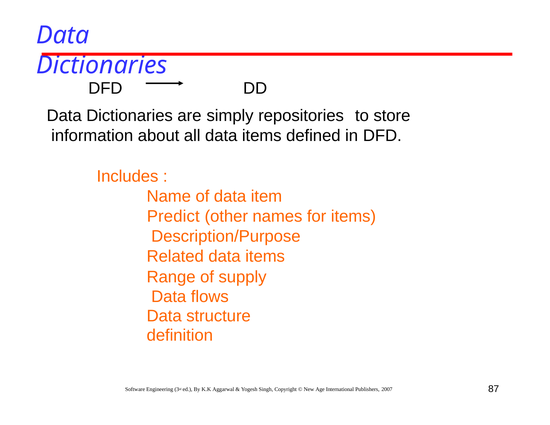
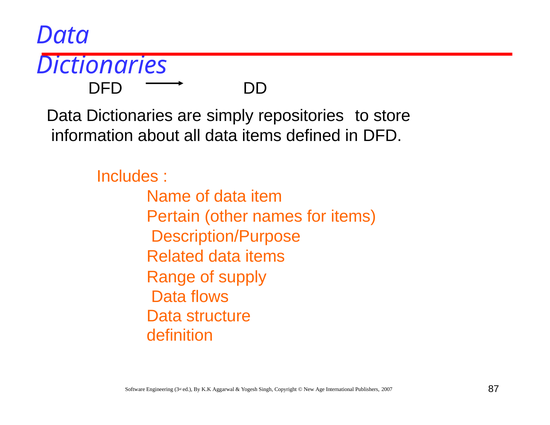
Predict: Predict -> Pertain
